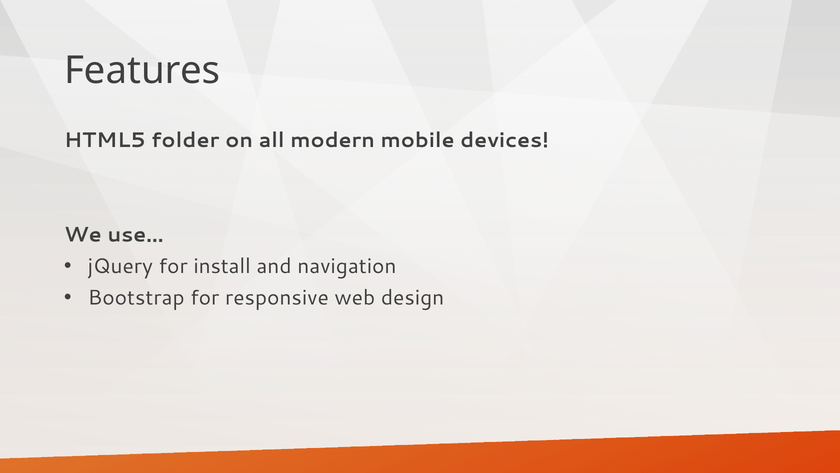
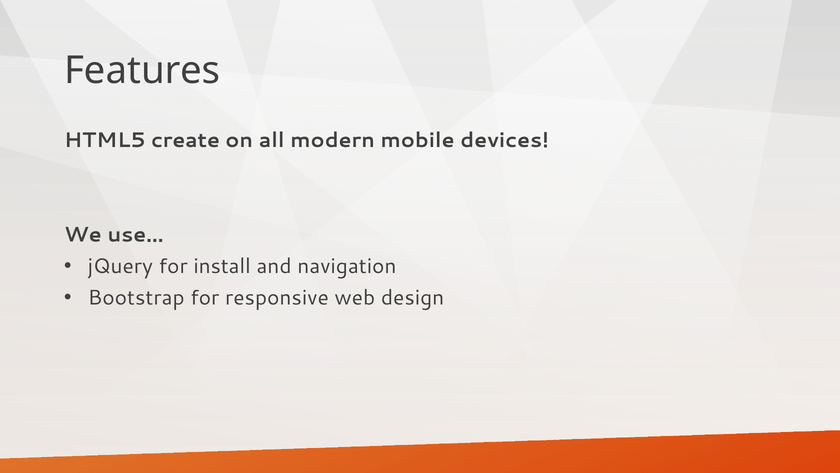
folder: folder -> create
